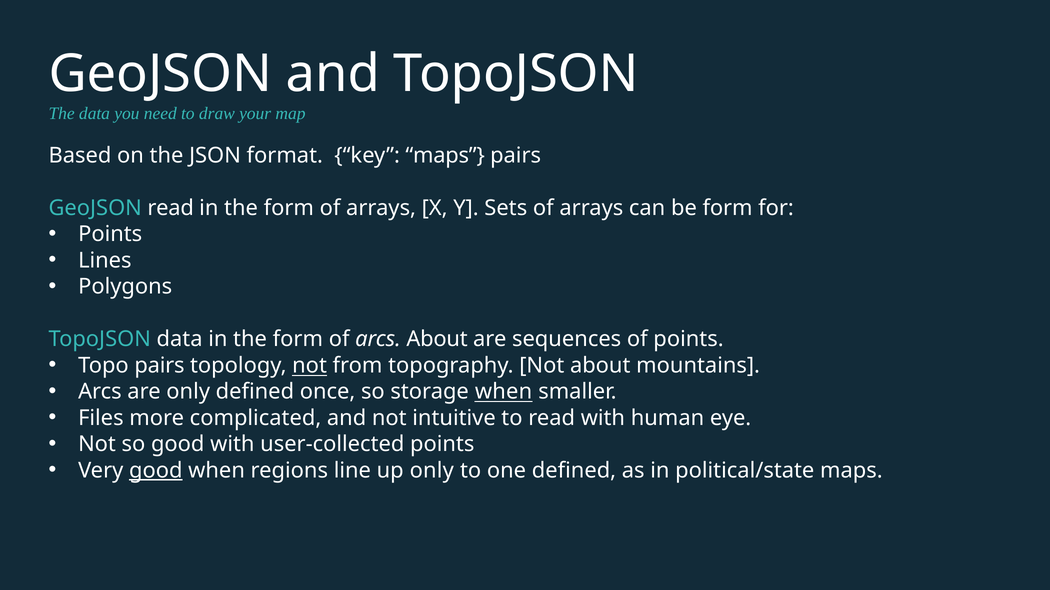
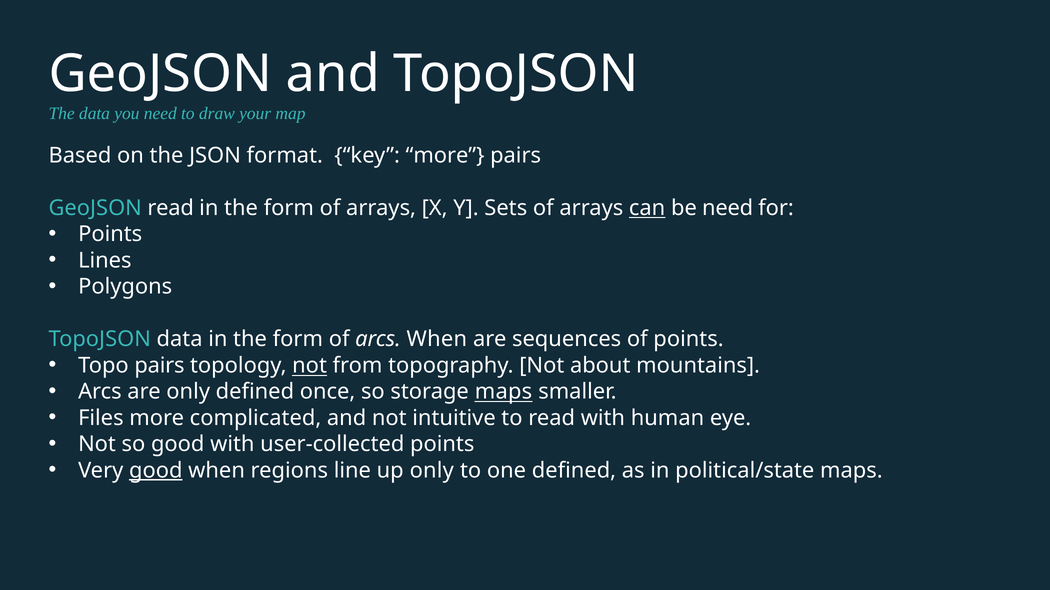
key maps: maps -> more
can underline: none -> present
be form: form -> need
arcs About: About -> When
storage when: when -> maps
